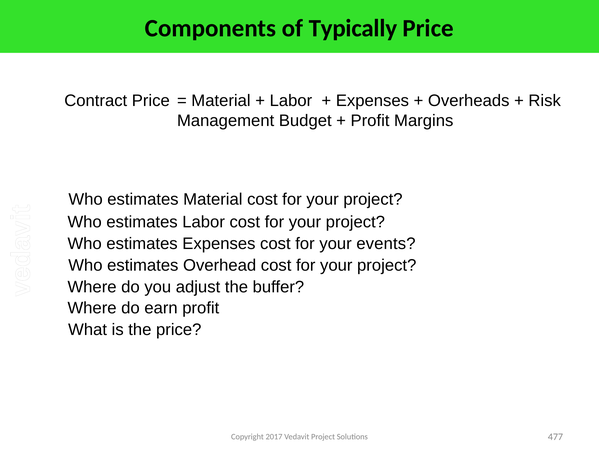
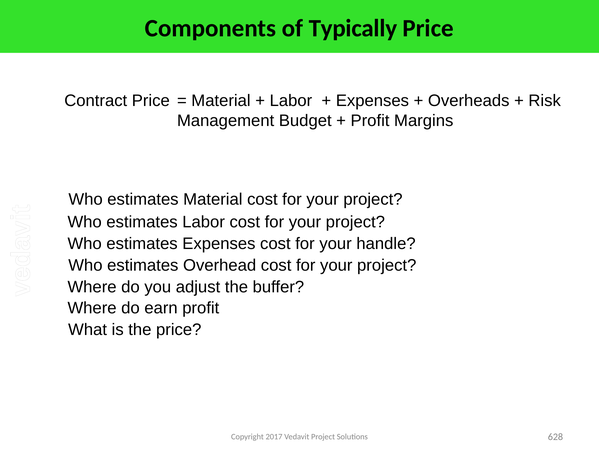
events: events -> handle
477: 477 -> 628
